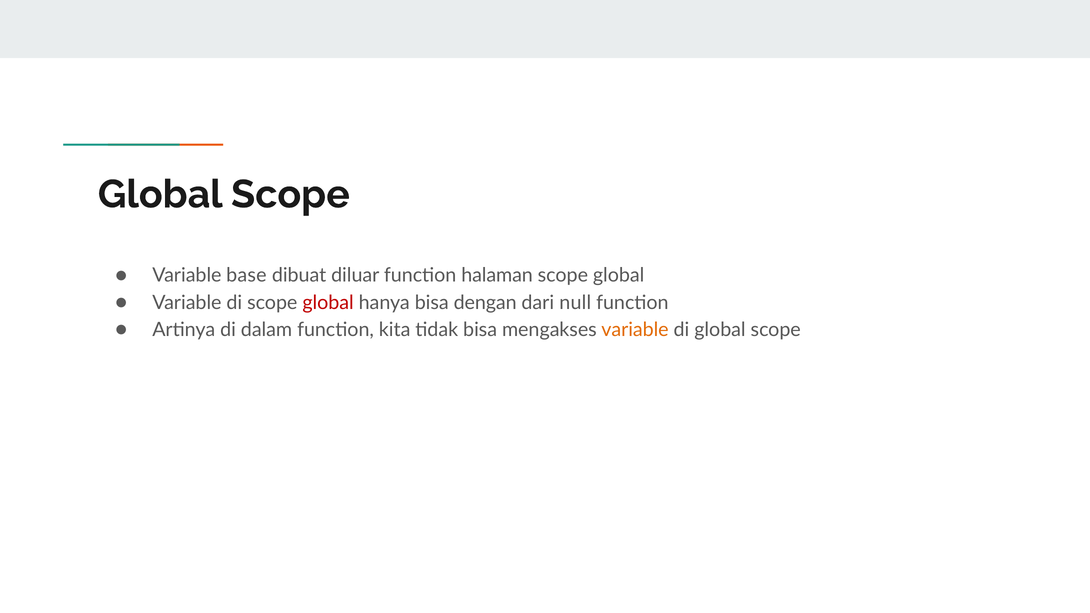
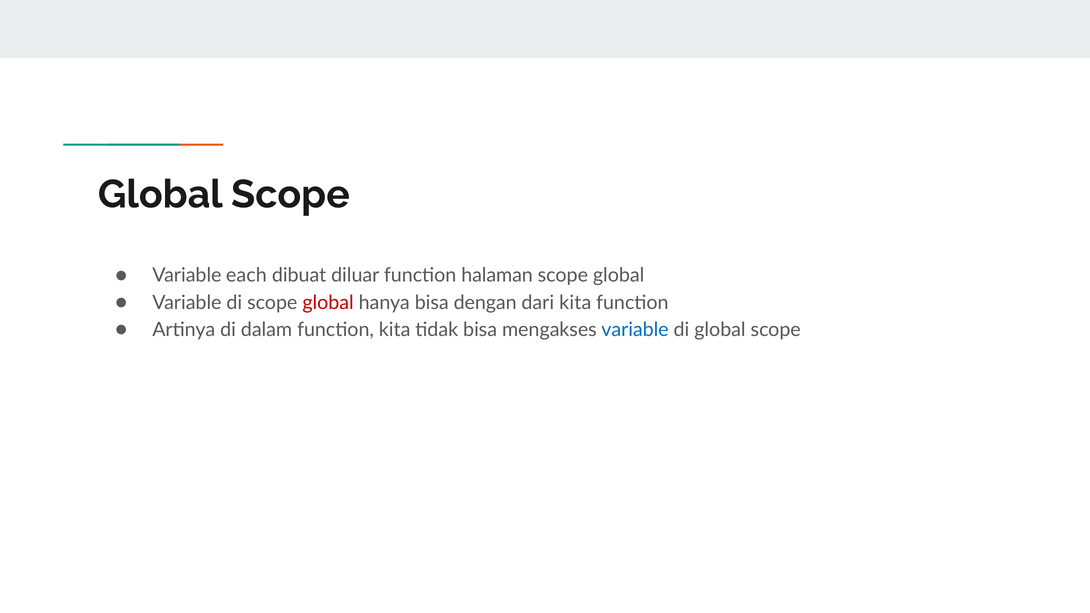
base: base -> each
dari null: null -> kita
variable at (635, 330) colour: orange -> blue
